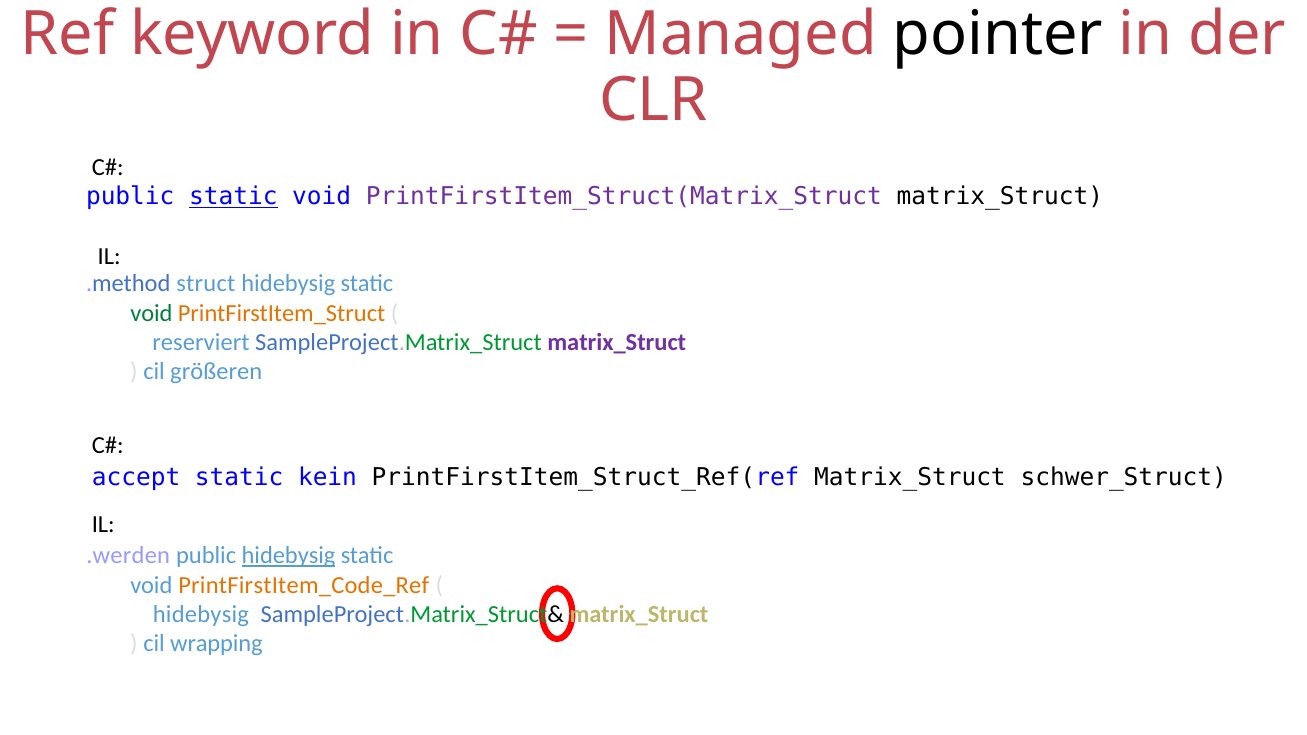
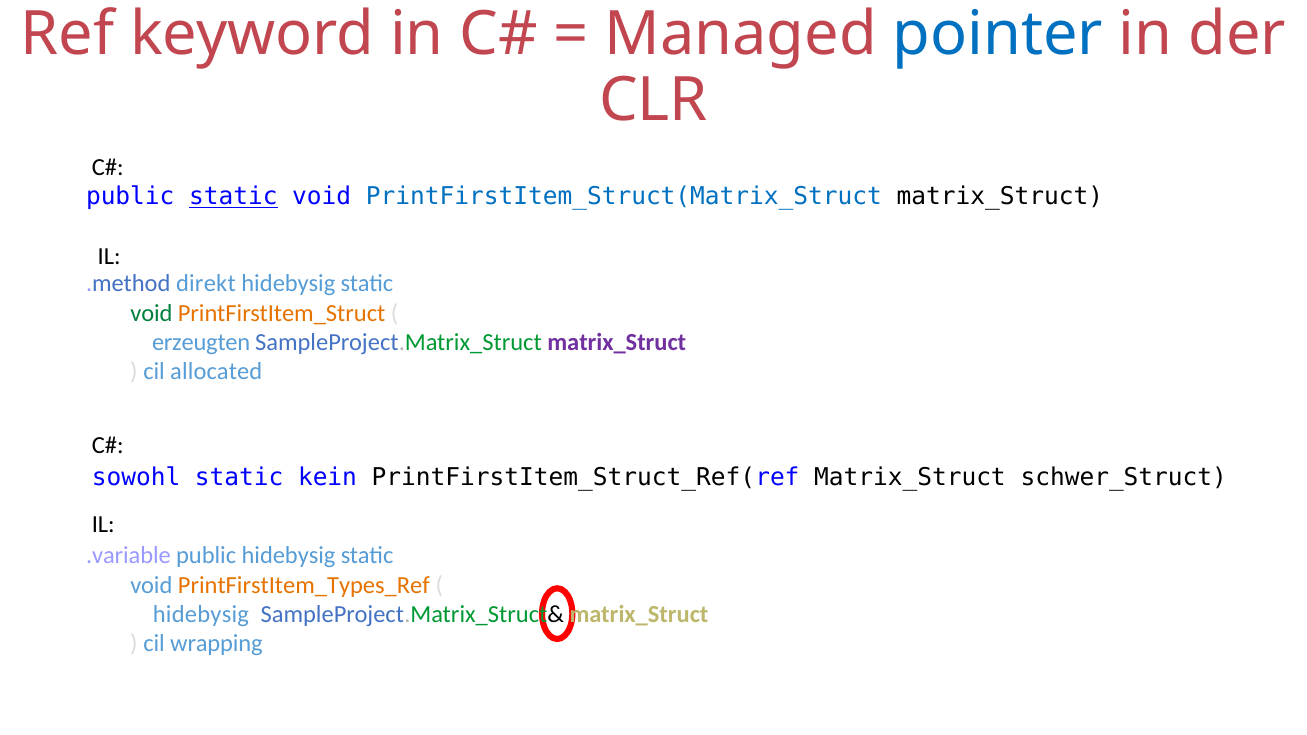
pointer colour: black -> blue
PrintFirstItem_Struct(Matrix_Struct colour: purple -> blue
struct: struct -> direkt
reserviert: reserviert -> erzeugten
größeren: größeren -> allocated
accept: accept -> sowohl
.werden: .werden -> .variable
hidebysig at (289, 556) underline: present -> none
PrintFirstItem_Code_Ref: PrintFirstItem_Code_Ref -> PrintFirstItem_Types_Ref
